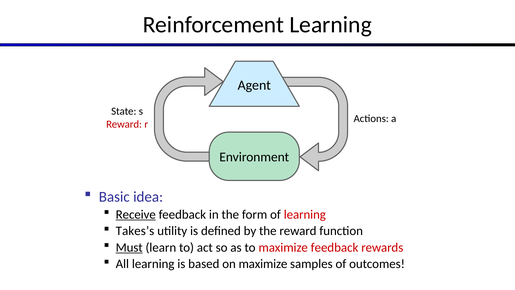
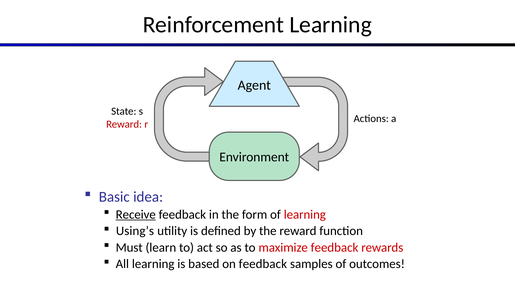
Takes’s: Takes’s -> Using’s
Must underline: present -> none
on maximize: maximize -> feedback
